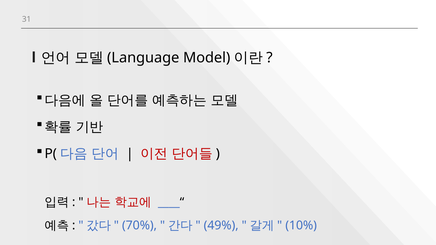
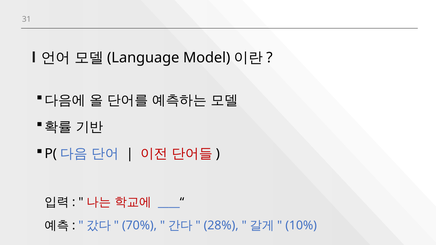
49%: 49% -> 28%
